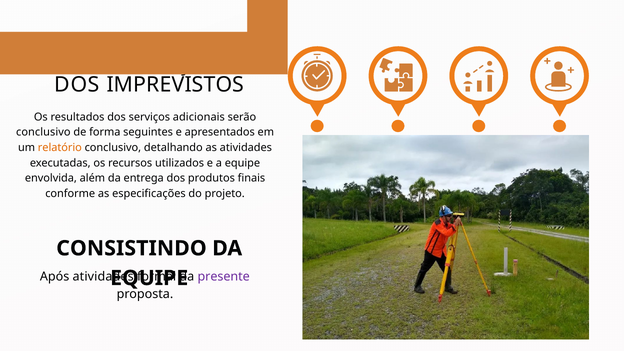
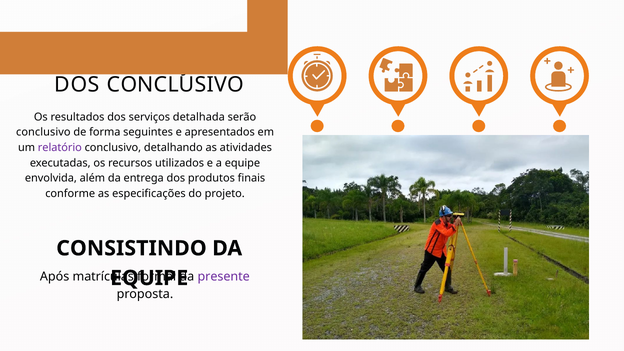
DOS IMPREVISTOS: IMPREVISTOS -> CONCLUSIVO
adicionais: adicionais -> detalhada
relatório colour: orange -> purple
Após atividades: atividades -> matrículas
